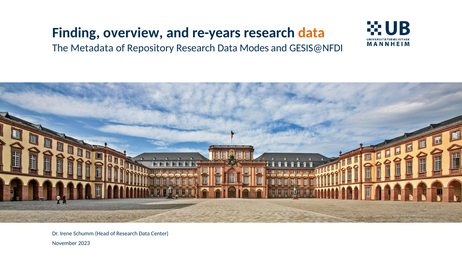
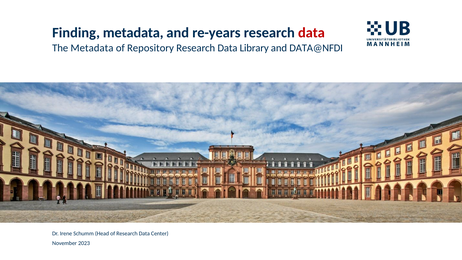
Finding overview: overview -> metadata
data at (311, 33) colour: orange -> red
Modes: Modes -> Library
GESIS@NFDI: GESIS@NFDI -> DATA@NFDI
